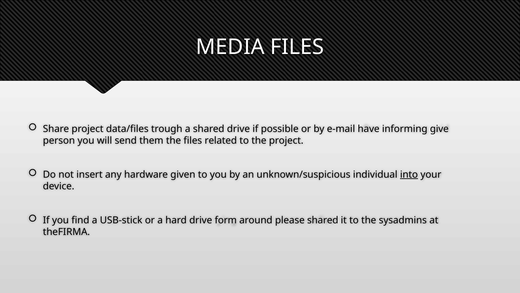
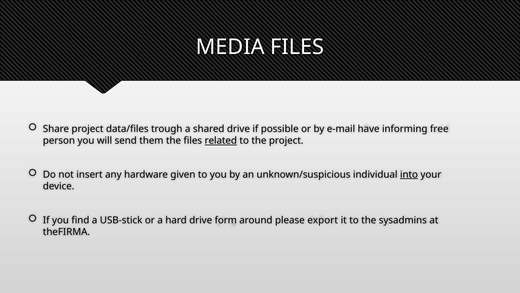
give: give -> free
related underline: none -> present
please shared: shared -> export
